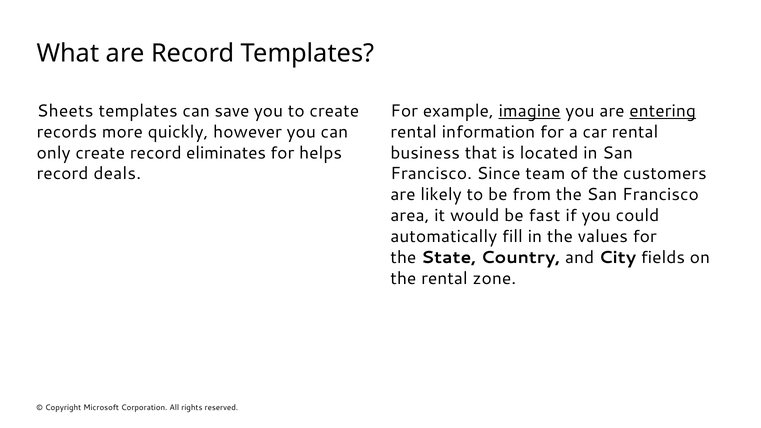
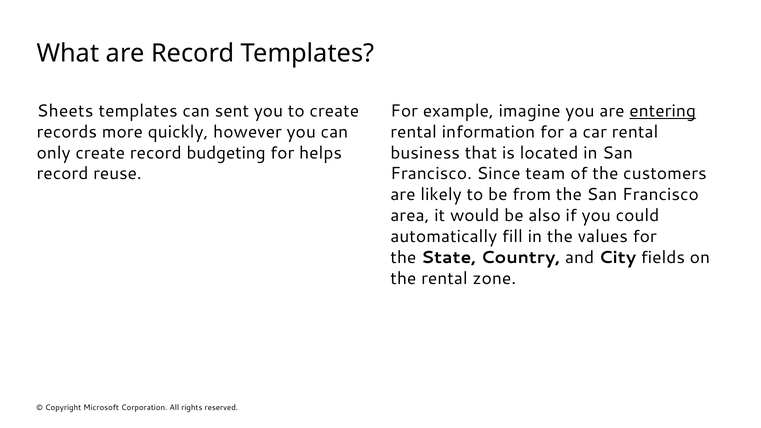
save: save -> sent
imagine underline: present -> none
eliminates: eliminates -> budgeting
deals: deals -> reuse
fast: fast -> also
